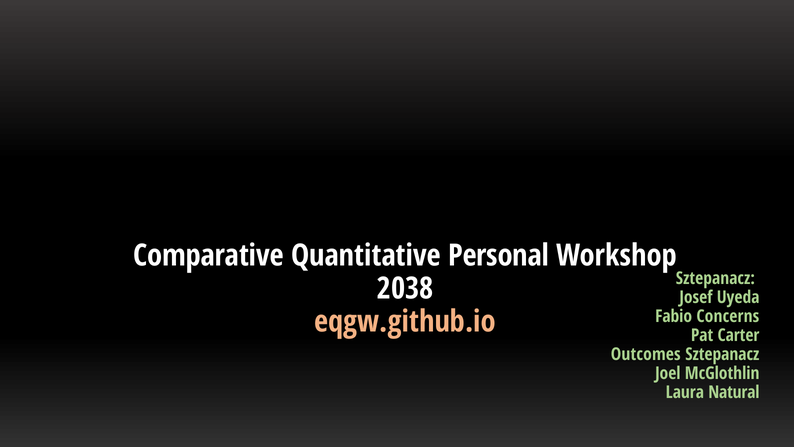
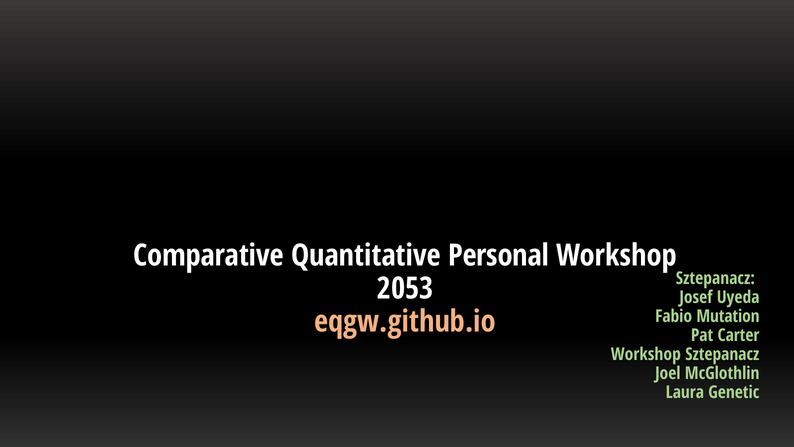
2038: 2038 -> 2053
Concerns: Concerns -> Mutation
Outcomes at (646, 354): Outcomes -> Workshop
Natural: Natural -> Genetic
